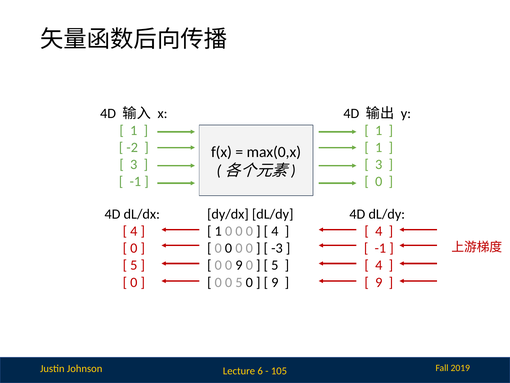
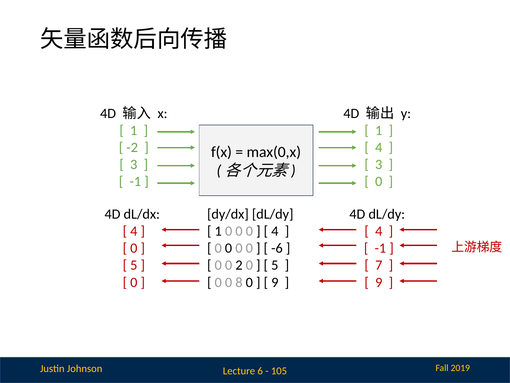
1 at (379, 147): 1 -> 4
-3: -3 -> -6
0 9: 9 -> 2
4 at (379, 265): 4 -> 7
0 5: 5 -> 8
